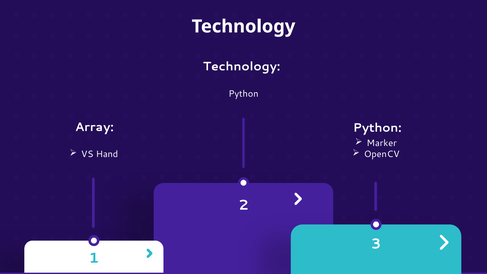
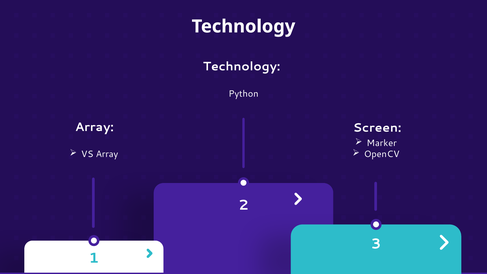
Python at (377, 128): Python -> Screen
VS Hand: Hand -> Array
